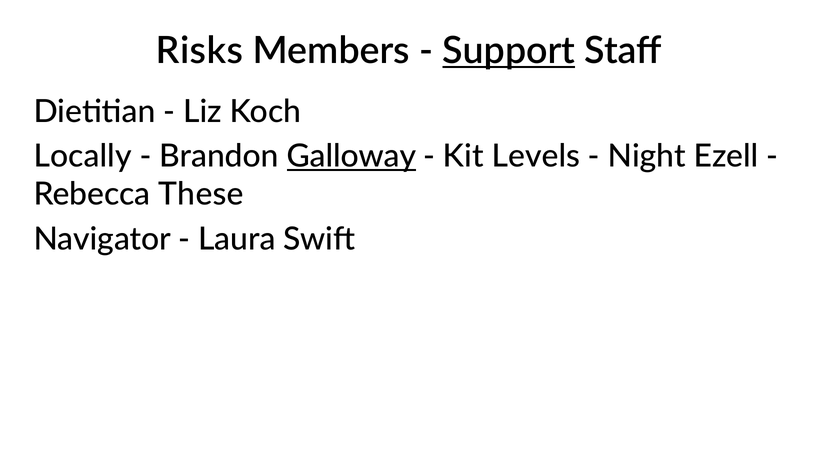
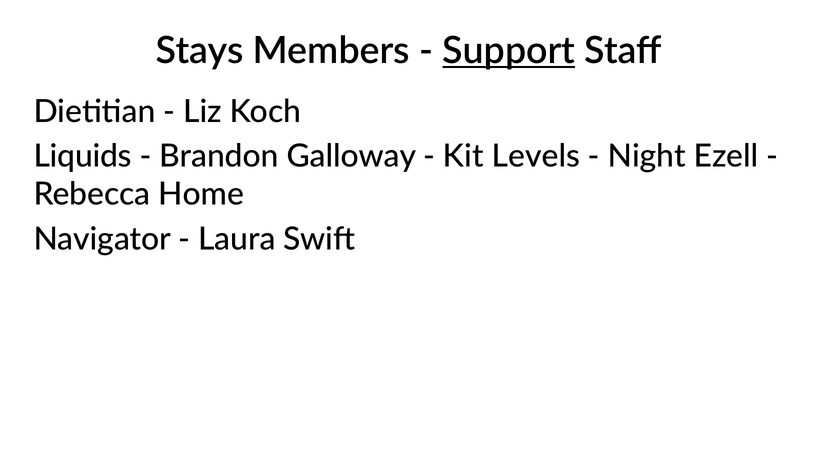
Risks: Risks -> Stays
Locally: Locally -> Liquids
Galloway underline: present -> none
These: These -> Home
